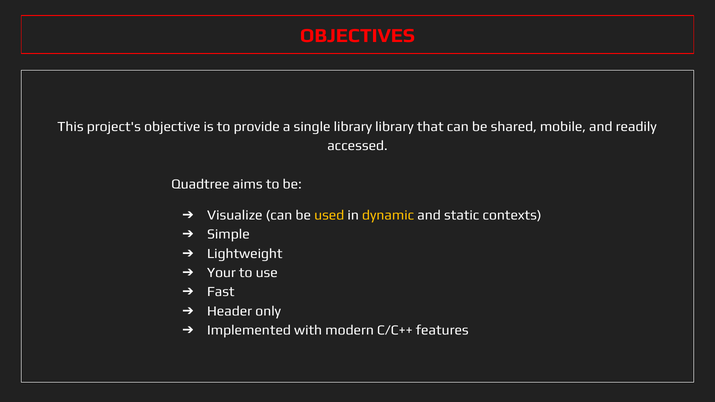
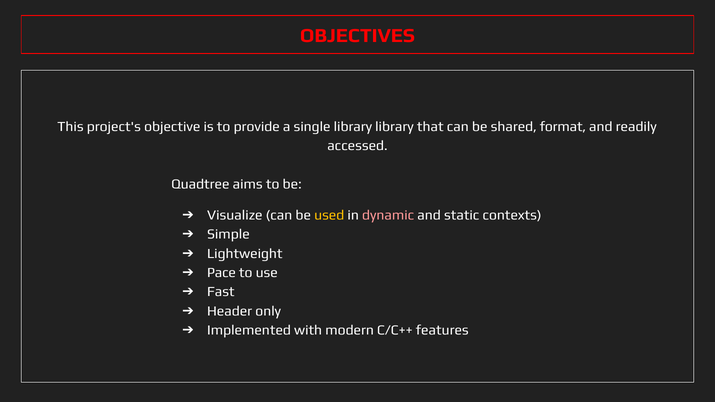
mobile: mobile -> format
dynamic colour: yellow -> pink
Your: Your -> Pace
